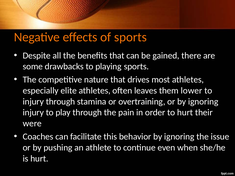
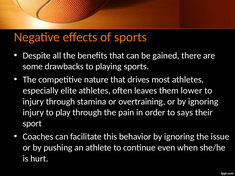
to hurt: hurt -> says
were: were -> sport
